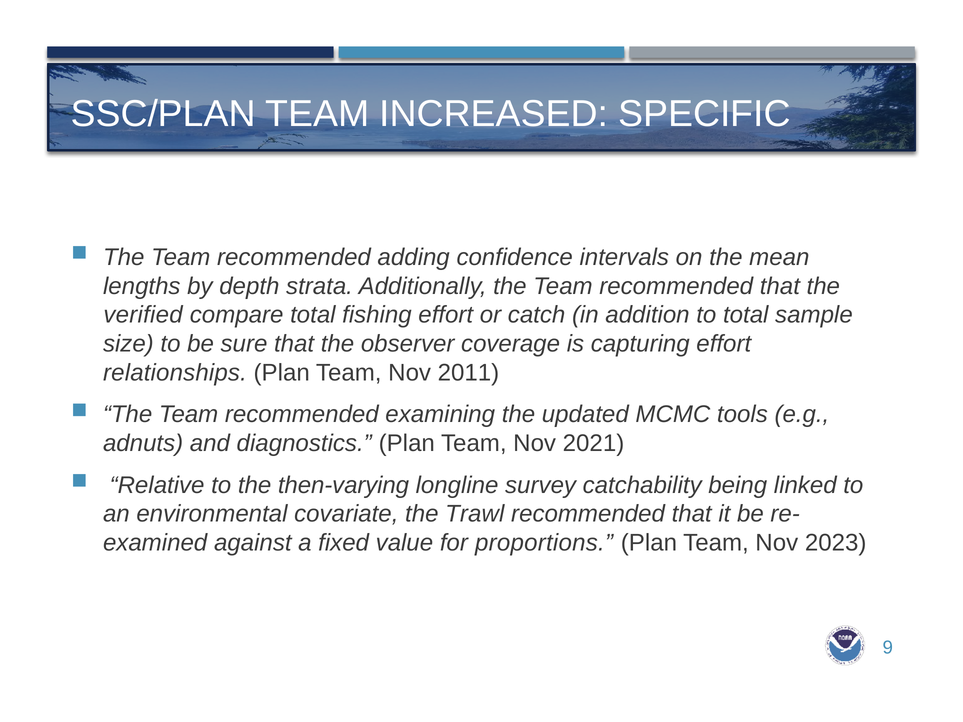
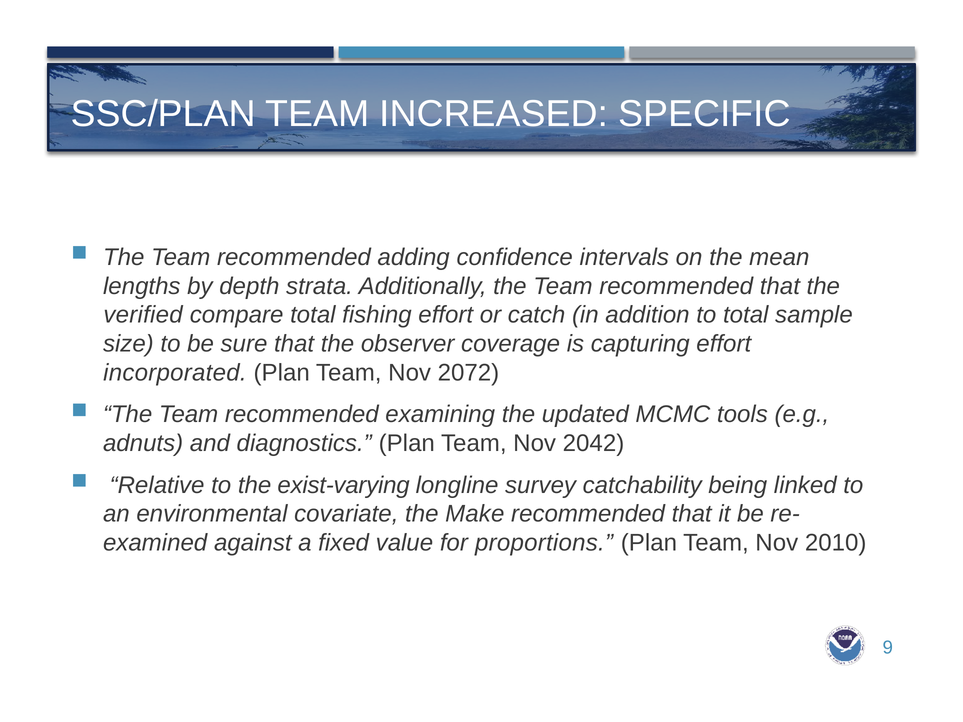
relationships: relationships -> incorporated
2011: 2011 -> 2072
2021: 2021 -> 2042
then-varying: then-varying -> exist-varying
Trawl: Trawl -> Make
2023: 2023 -> 2010
